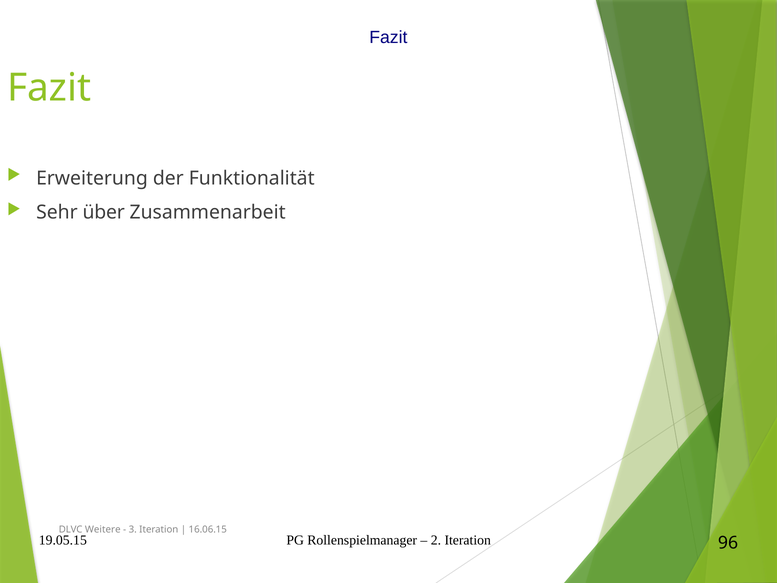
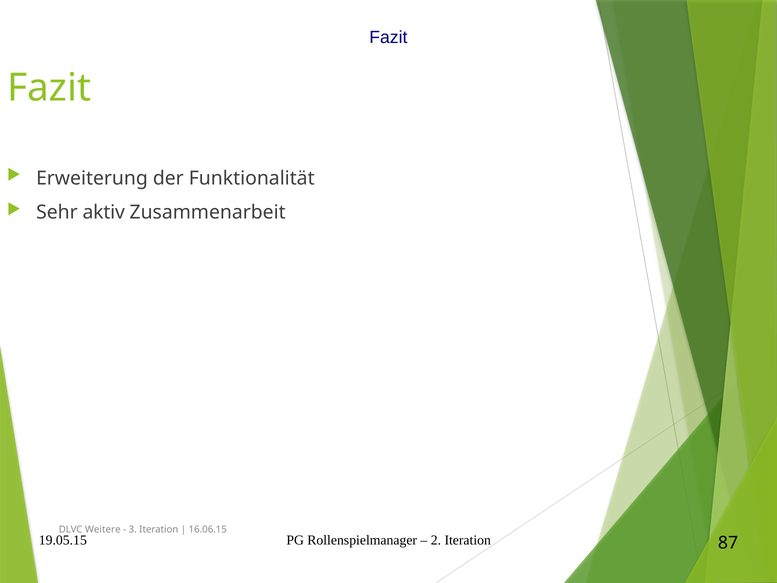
über: über -> aktiv
96: 96 -> 87
